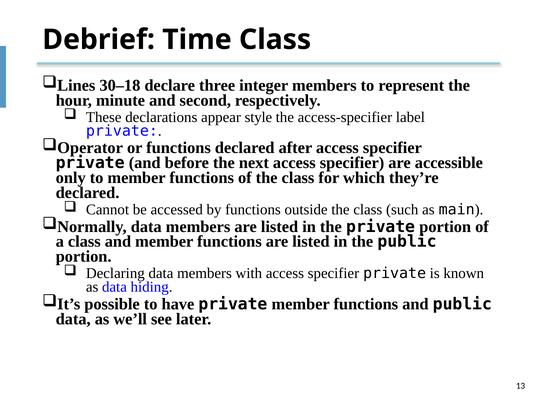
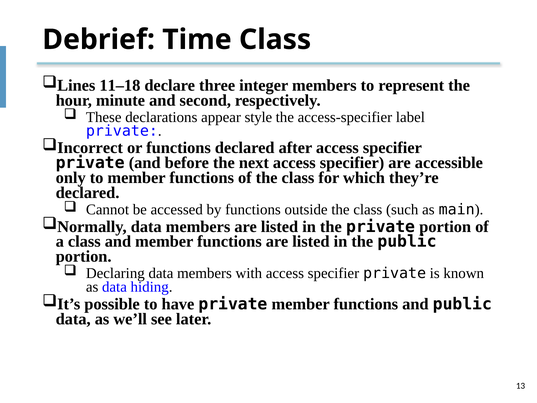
30–18: 30–18 -> 11–18
Operator: Operator -> Incorrect
